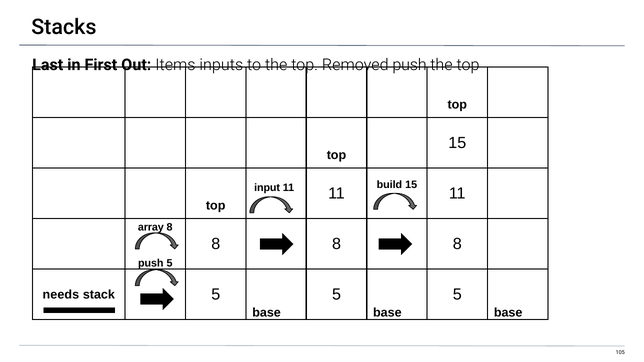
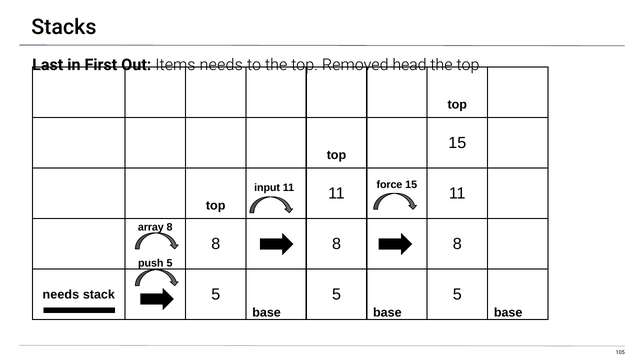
Items inputs: inputs -> needs
Removed push: push -> head
build: build -> force
